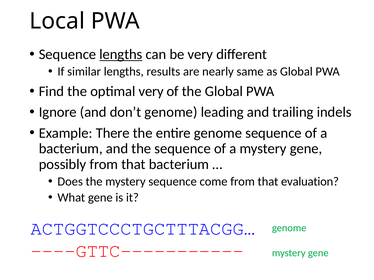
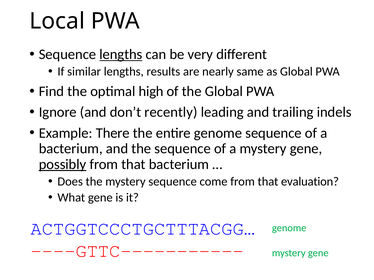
optimal very: very -> high
don’t genome: genome -> recently
possibly underline: none -> present
